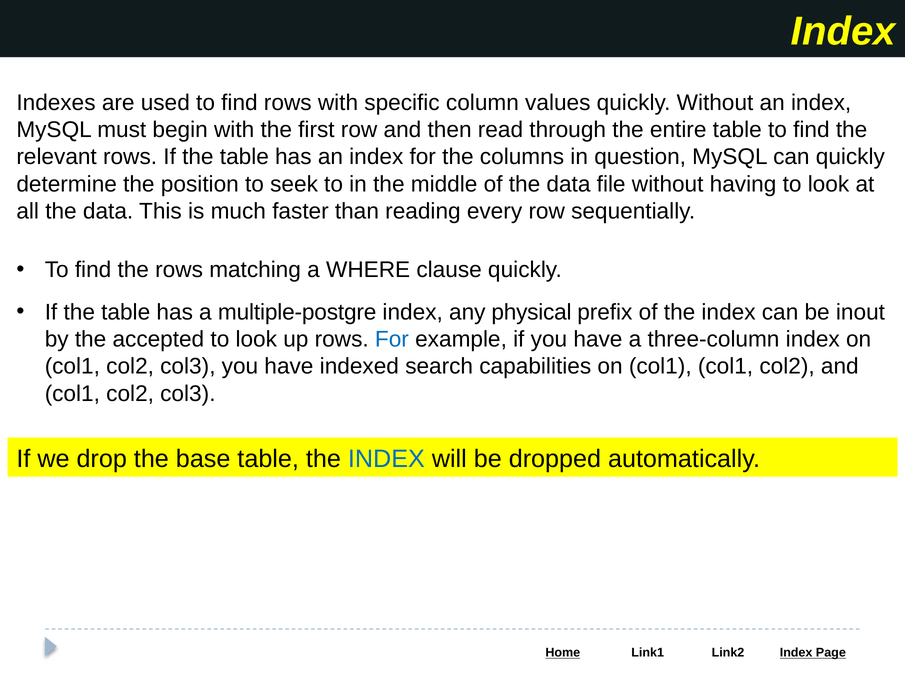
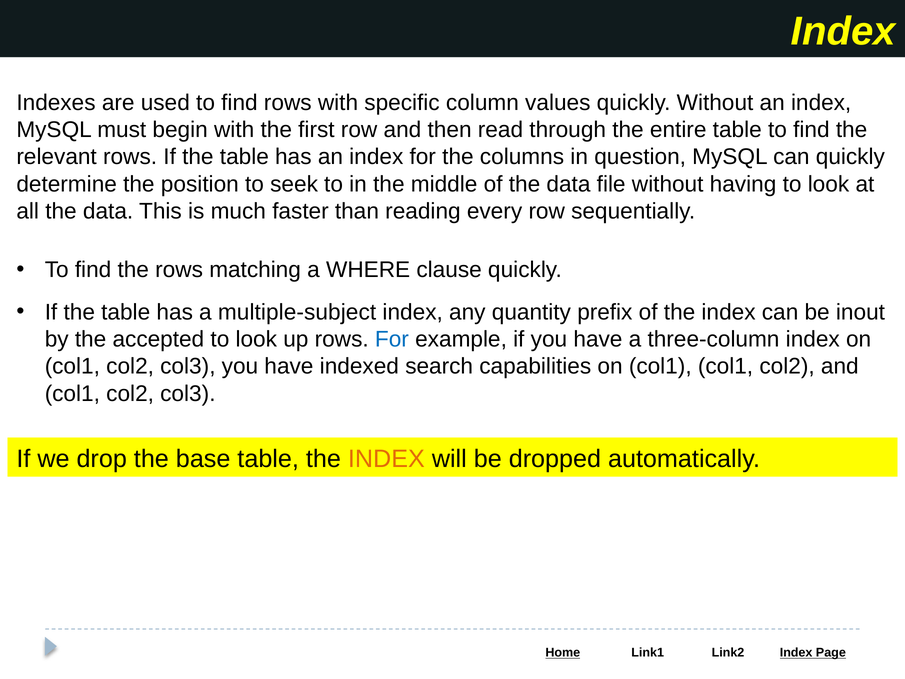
multiple-postgre: multiple-postgre -> multiple-subject
physical: physical -> quantity
INDEX at (386, 459) colour: blue -> orange
